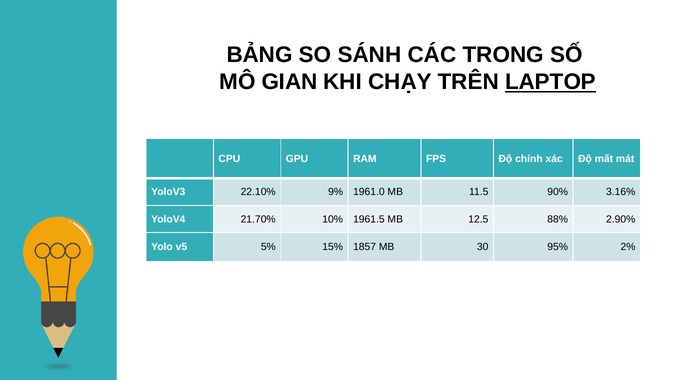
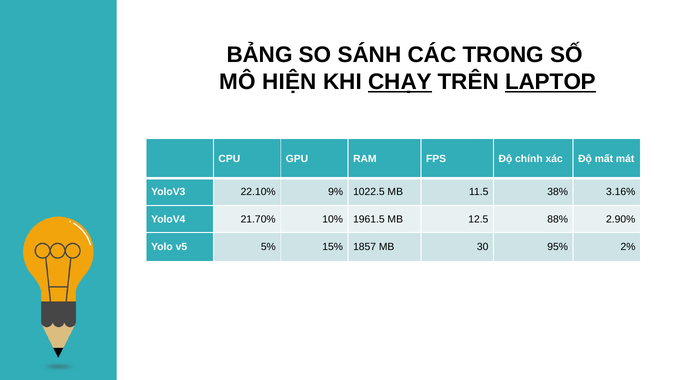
GIAN: GIAN -> HIỆN
CHẠY underline: none -> present
1961.0: 1961.0 -> 1022.5
90%: 90% -> 38%
